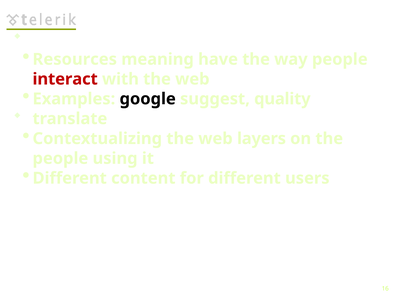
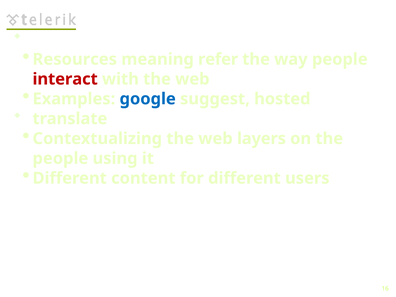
have: have -> refer
google colour: black -> blue
quality: quality -> hosted
